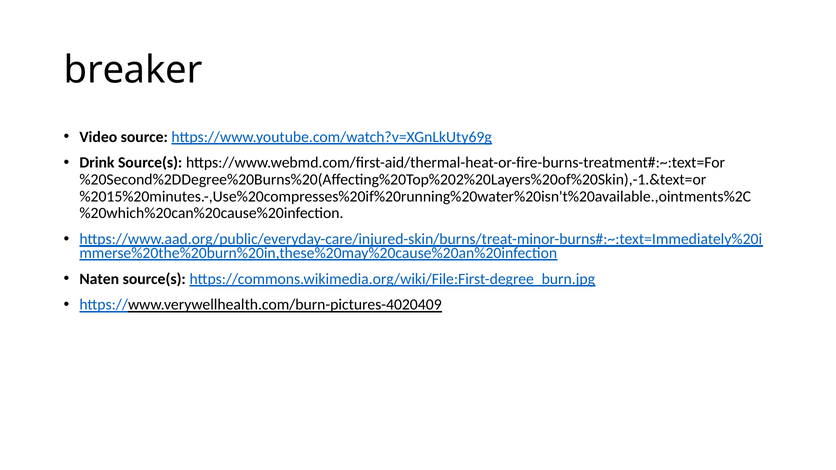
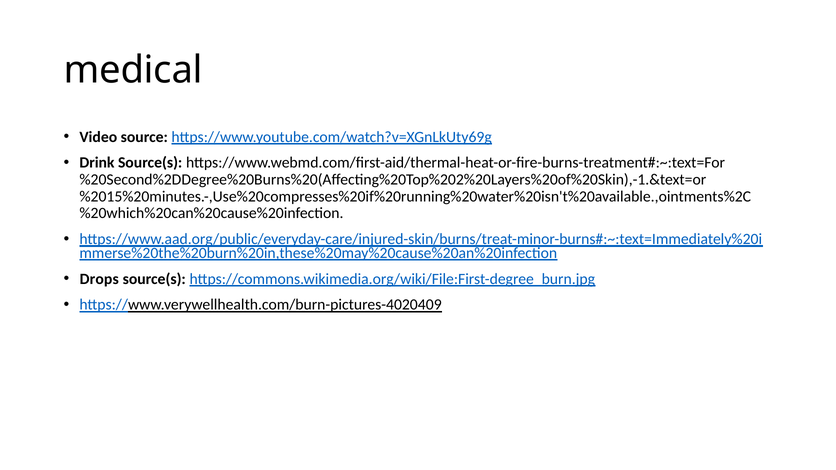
breaker: breaker -> medical
Naten: Naten -> Drops
